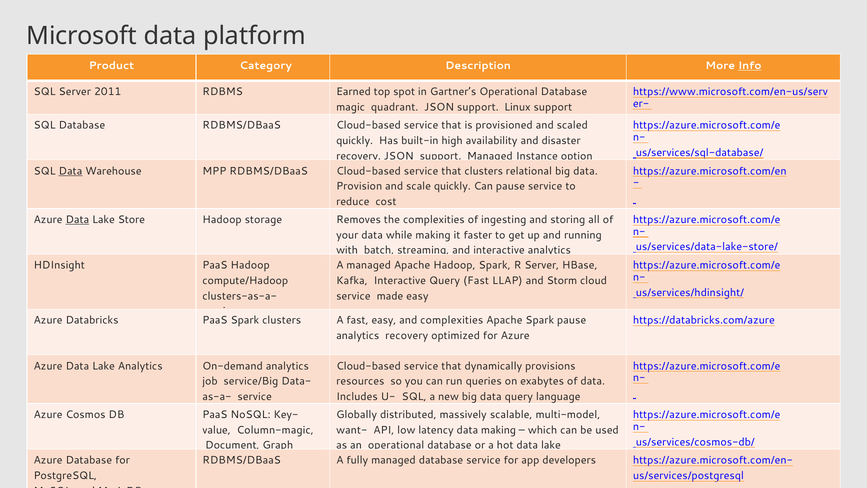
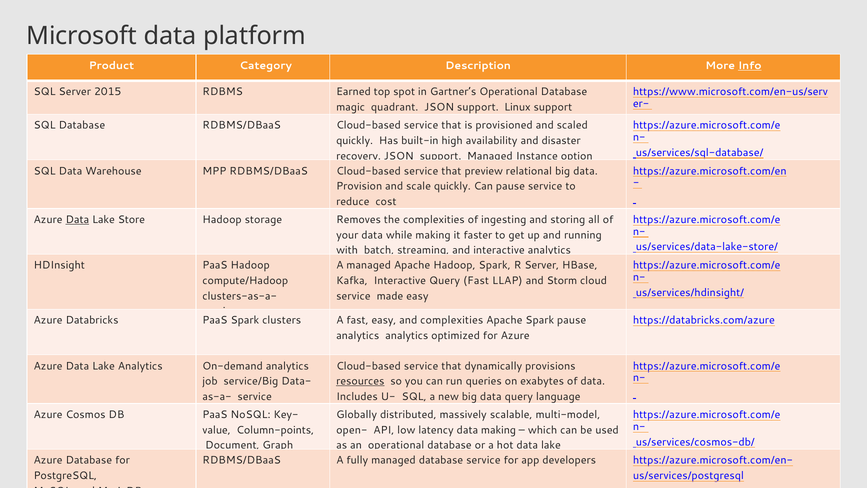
2011: 2011 -> 2015
Data at (70, 171) underline: present -> none
that clusters: clusters -> preview
analytics recovery: recovery -> analytics
resources underline: none -> present
Column-magic: Column-magic -> Column-points
want-: want- -> open-
